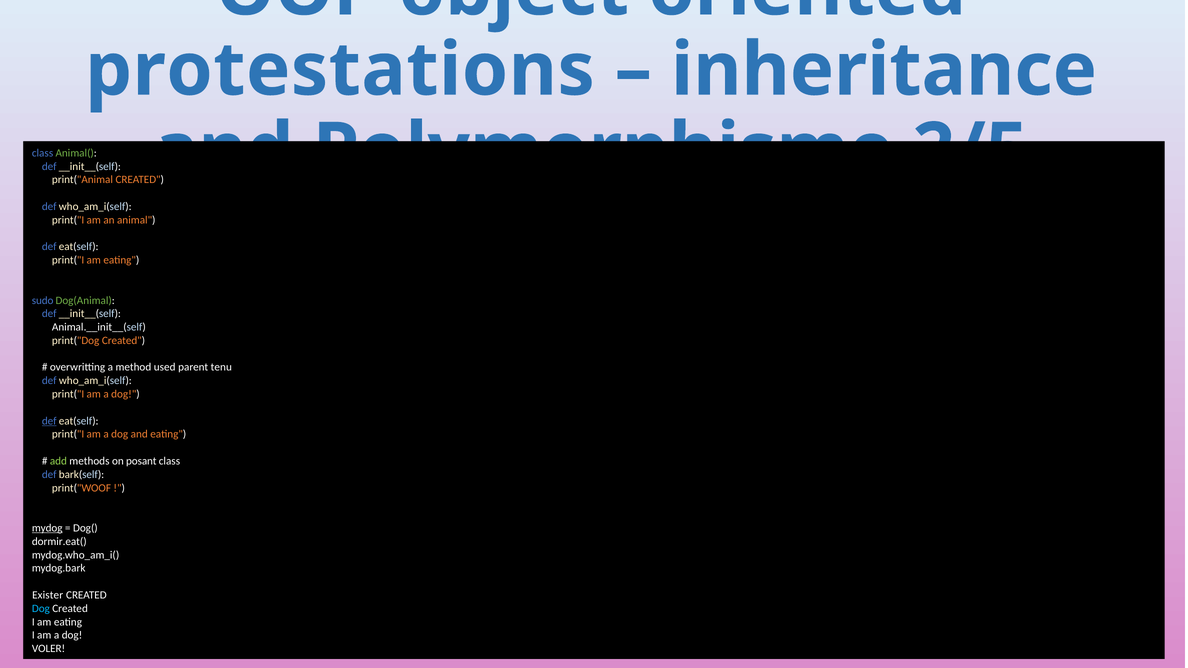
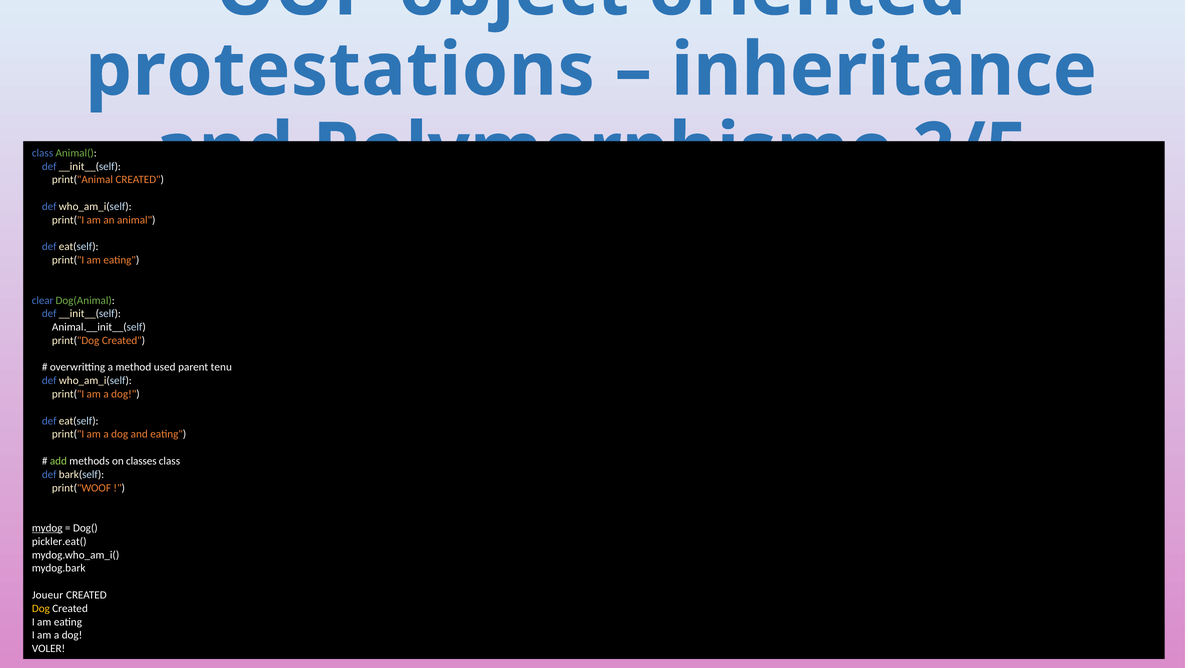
sudo: sudo -> clear
def at (49, 421) underline: present -> none
posant: posant -> classes
dormir.eat(: dormir.eat( -> pickler.eat(
Exister: Exister -> Joueur
Dog at (41, 609) colour: light blue -> yellow
